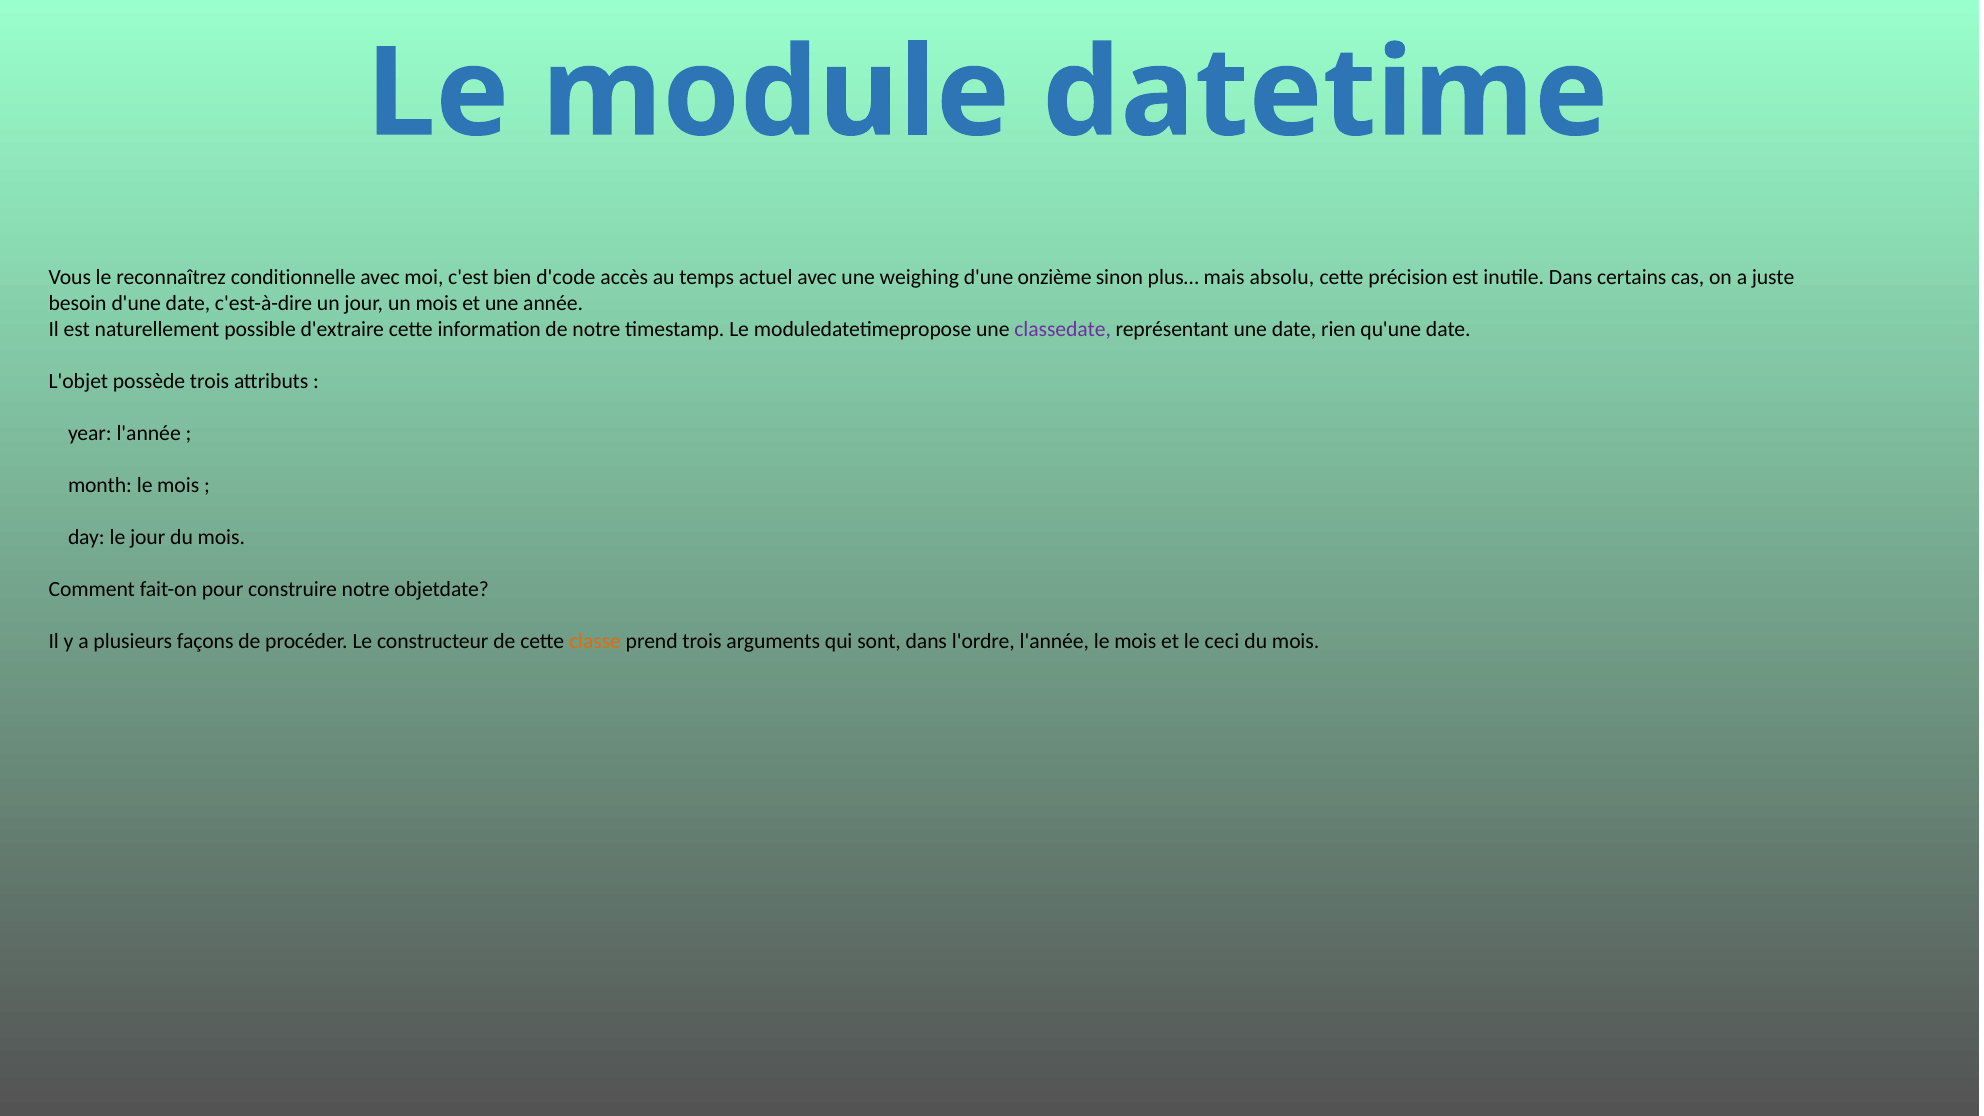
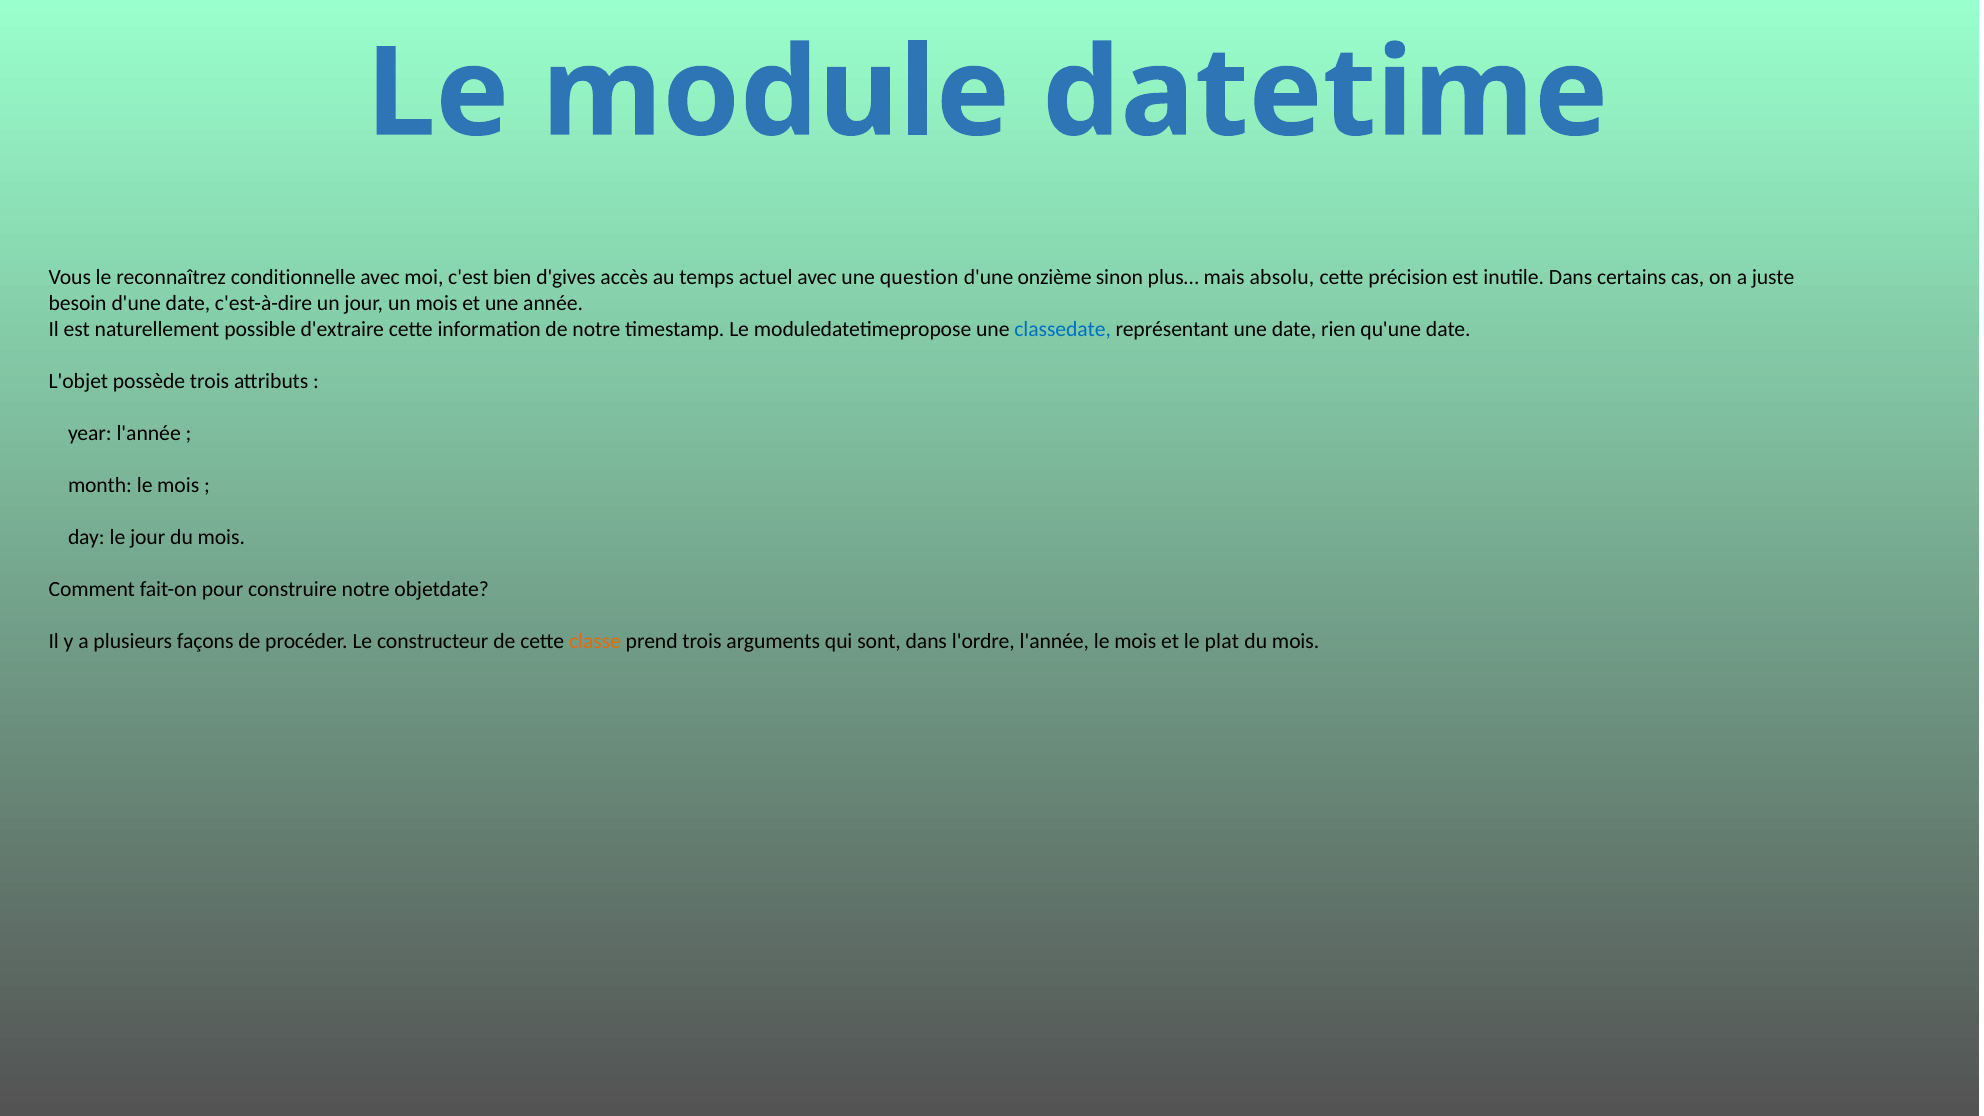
d'code: d'code -> d'gives
weighing: weighing -> question
classedate colour: purple -> blue
ceci: ceci -> plat
